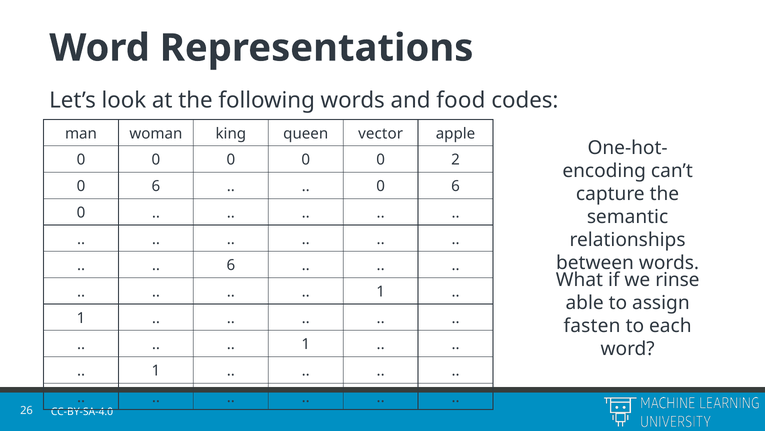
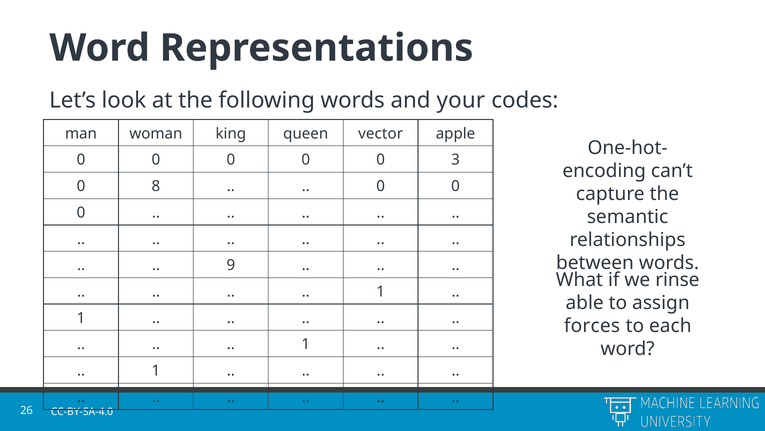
food: food -> your
2: 2 -> 3
6 at (156, 186): 6 -> 8
6 at (456, 186): 6 -> 0
6 at (231, 265): 6 -> 9
fasten: fasten -> forces
